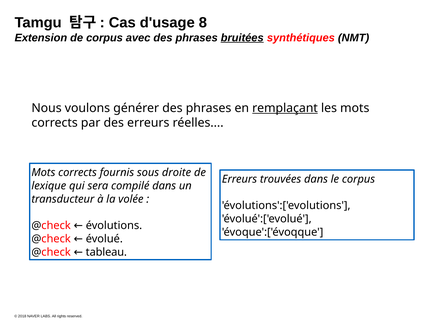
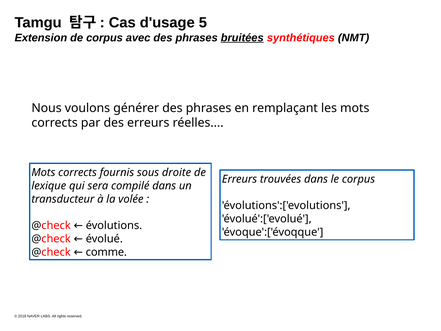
8: 8 -> 5
remplaçant underline: present -> none
tableau: tableau -> comme
